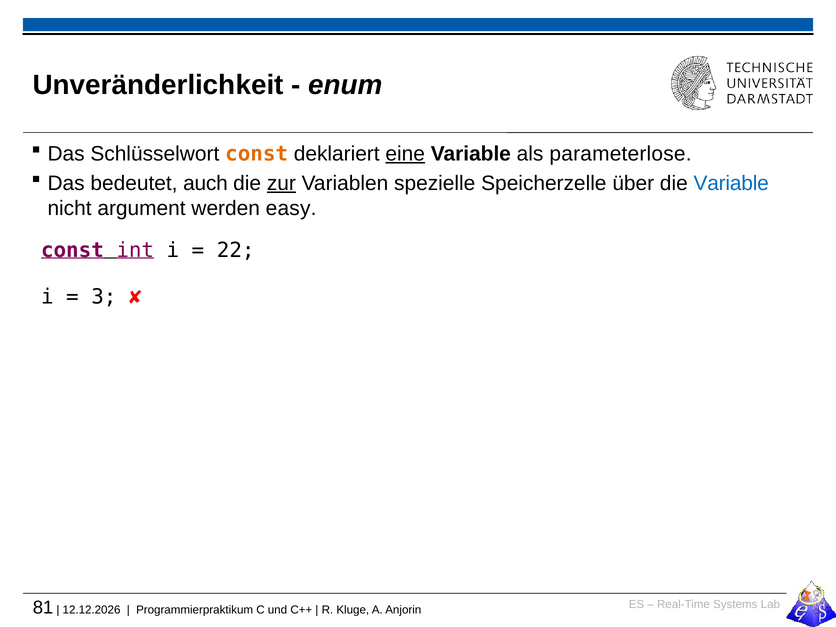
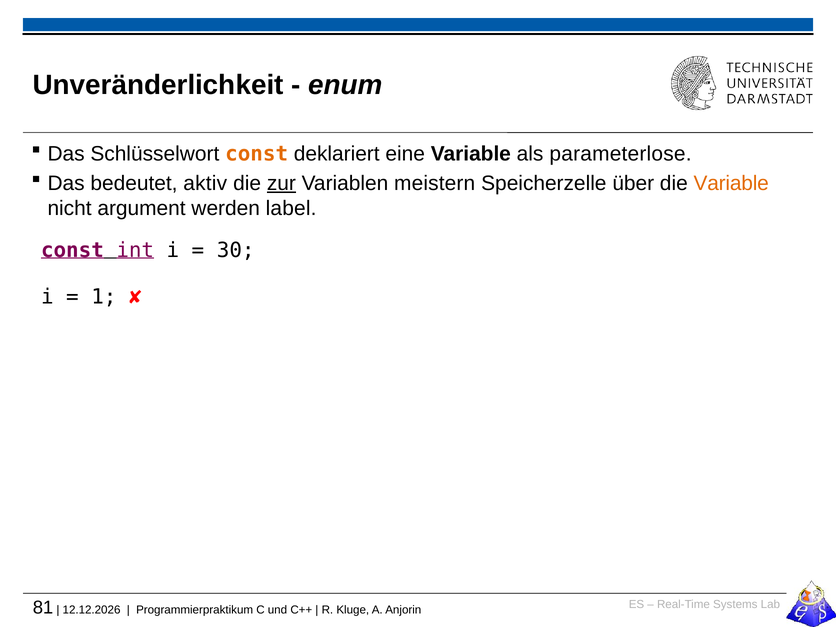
eine underline: present -> none
auch: auch -> aktiv
spezielle: spezielle -> meistern
Variable at (731, 183) colour: blue -> orange
easy: easy -> label
22: 22 -> 30
3: 3 -> 1
